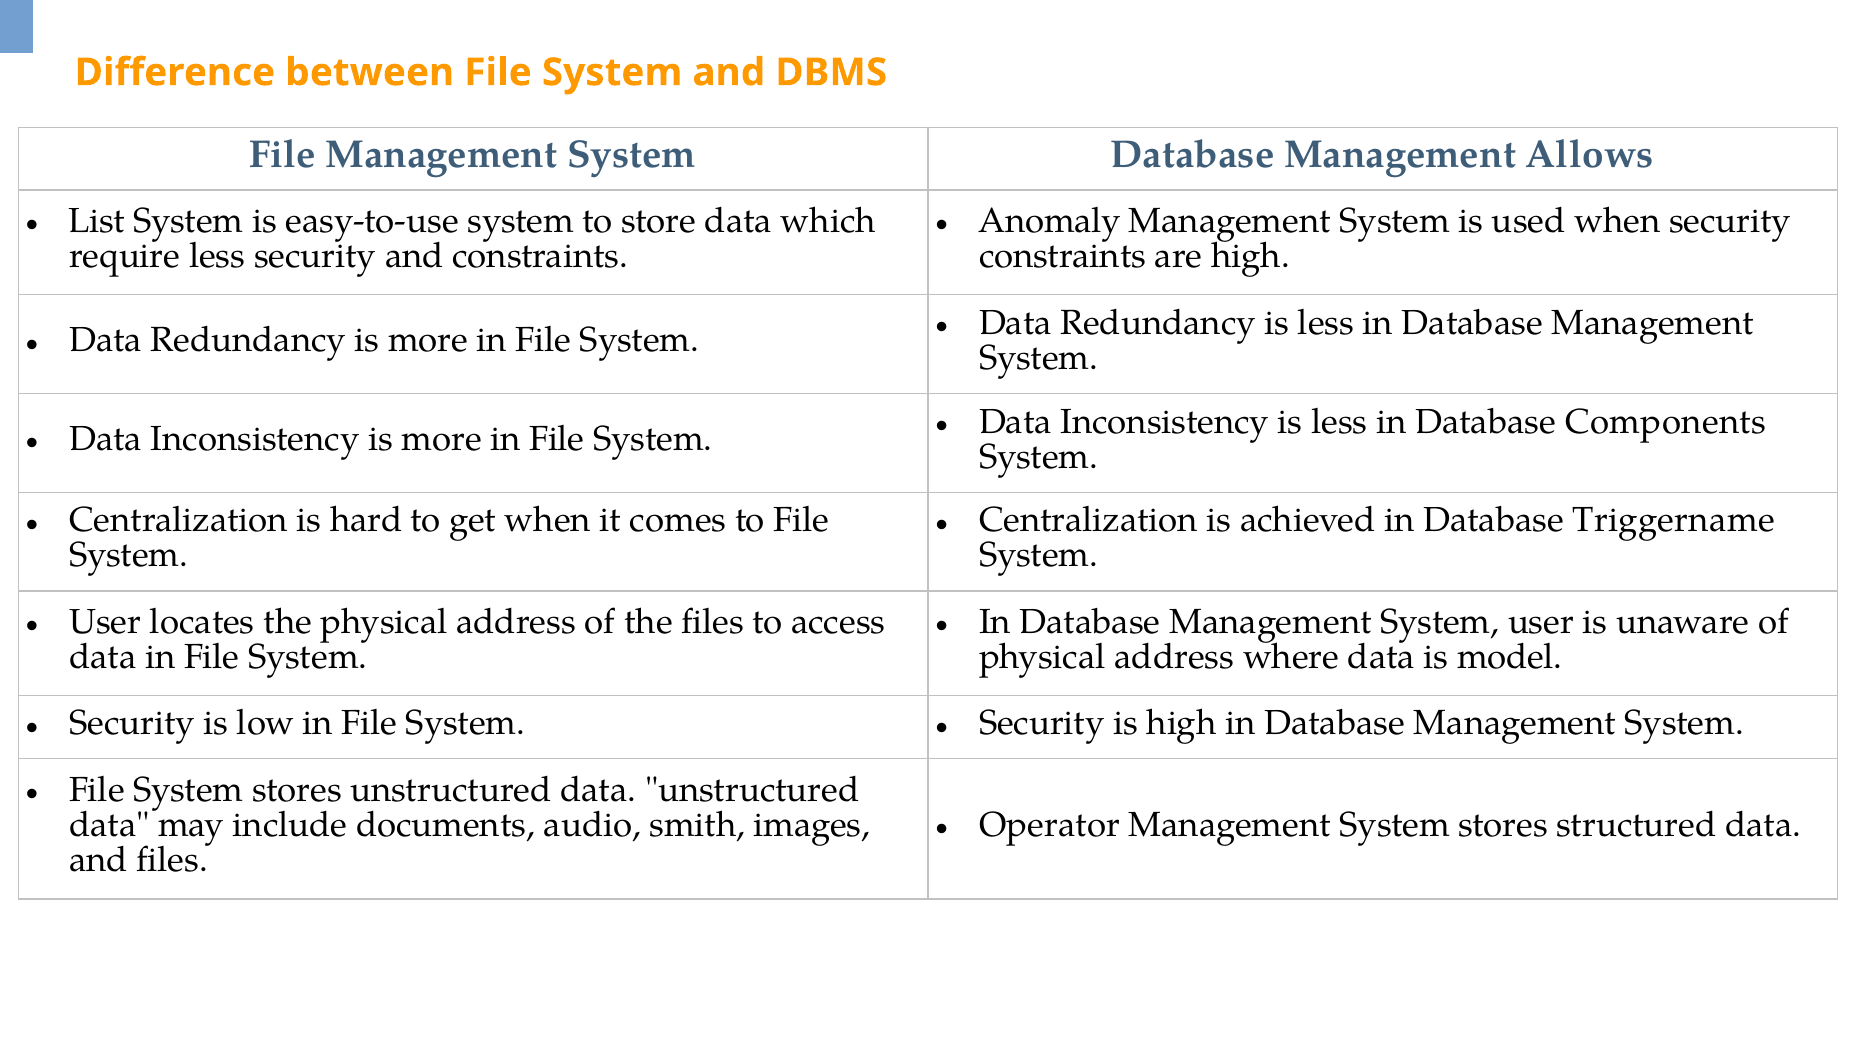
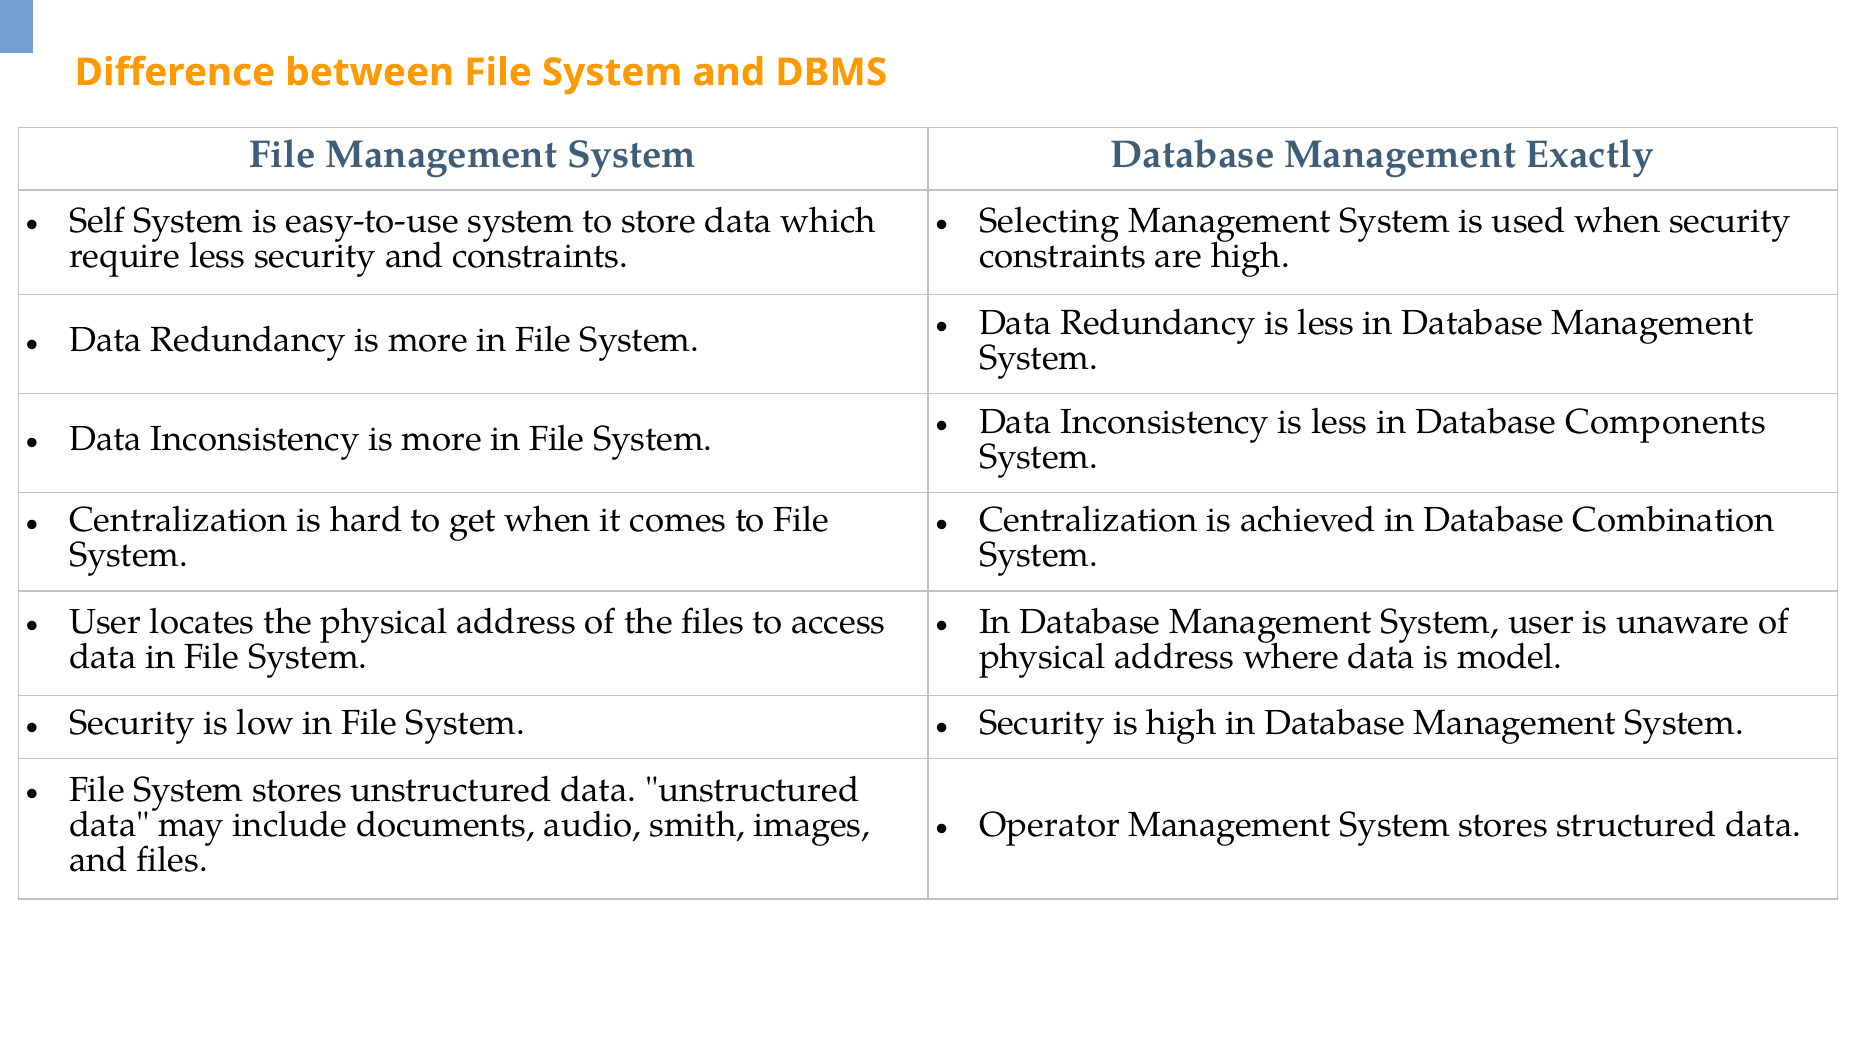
Allows: Allows -> Exactly
List: List -> Self
Anomaly: Anomaly -> Selecting
Triggername: Triggername -> Combination
